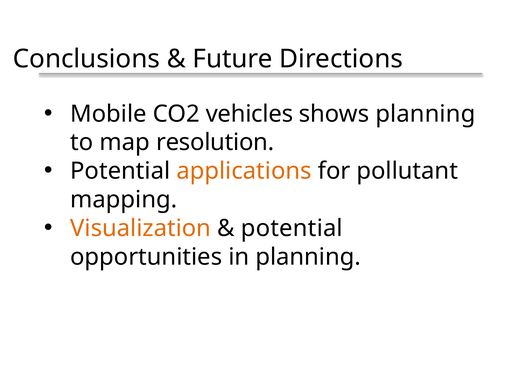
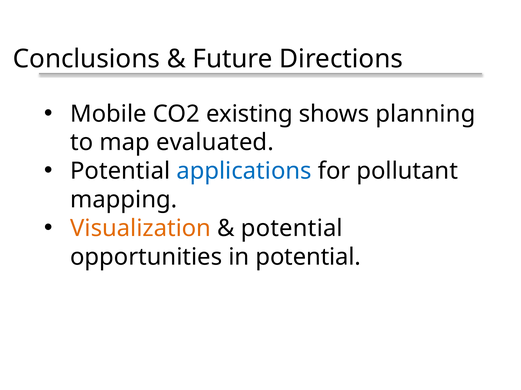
vehicles: vehicles -> existing
resolution: resolution -> evaluated
applications colour: orange -> blue
in planning: planning -> potential
